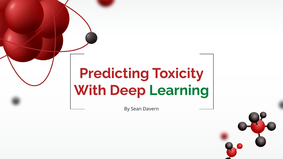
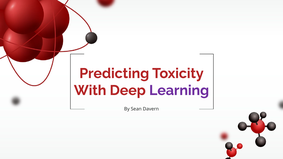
Learning colour: green -> purple
